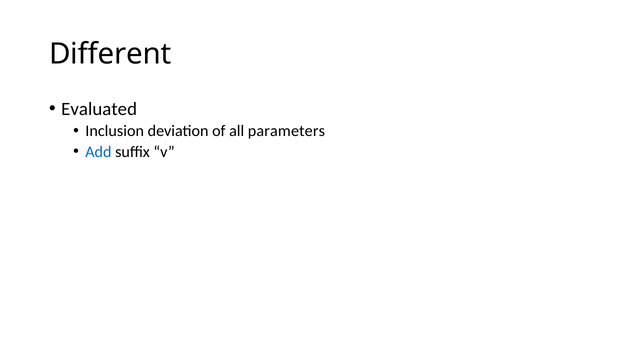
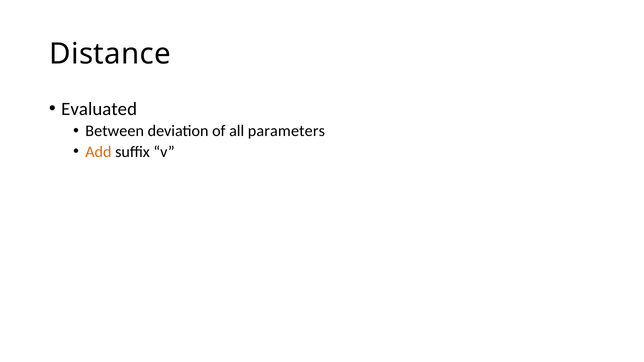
Different: Different -> Distance
Inclusion: Inclusion -> Between
Add colour: blue -> orange
